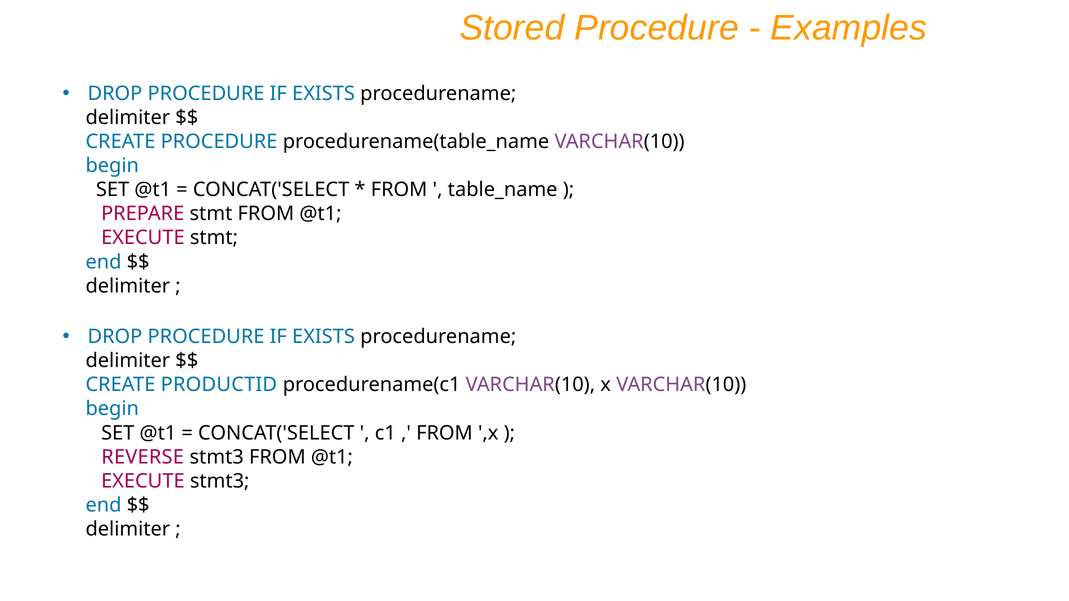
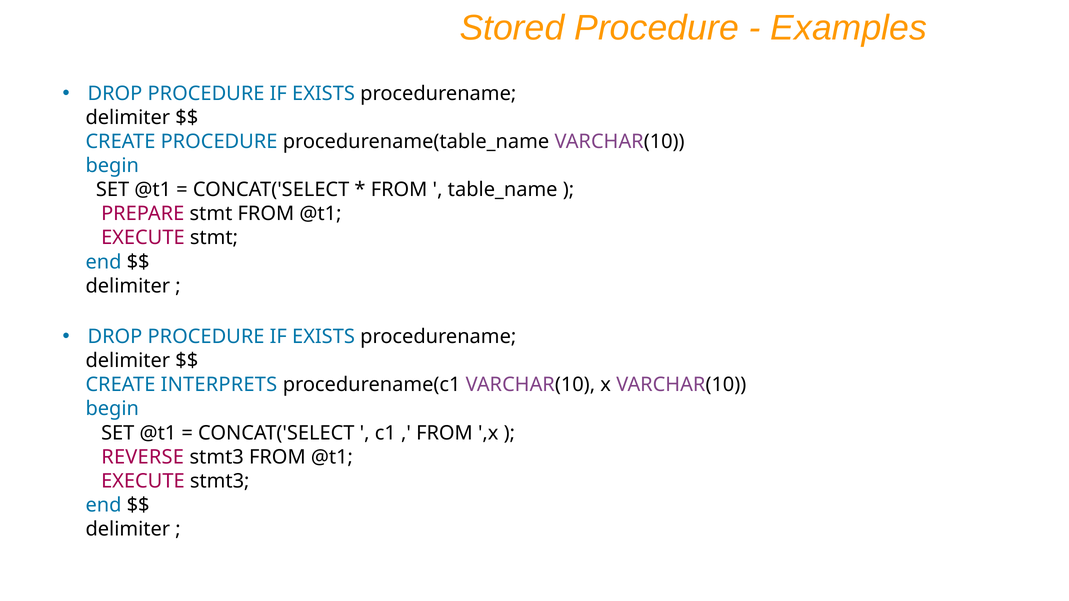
PRODUCTID: PRODUCTID -> INTERPRETS
